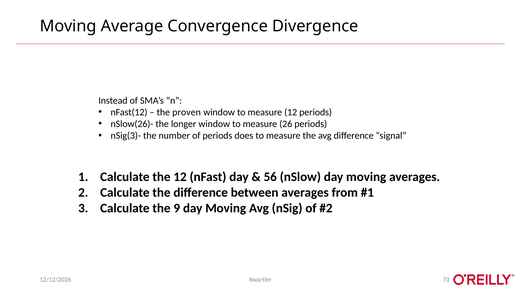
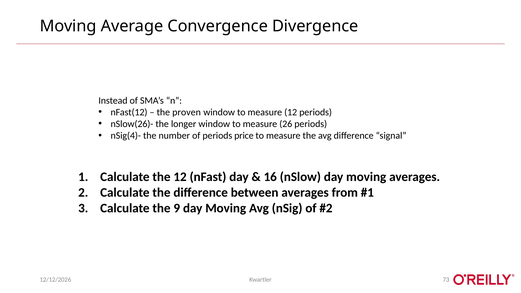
nSig(3)-: nSig(3)- -> nSig(4)-
does: does -> price
56: 56 -> 16
